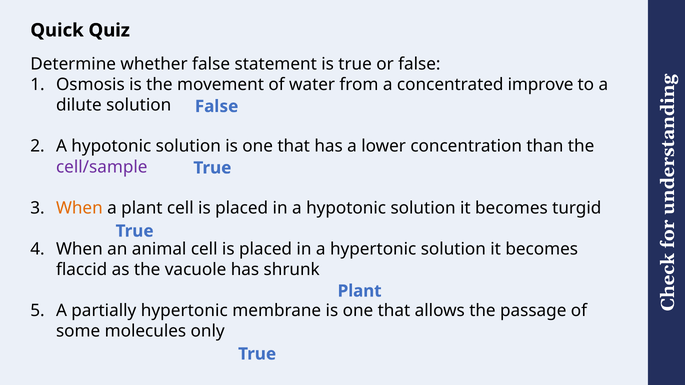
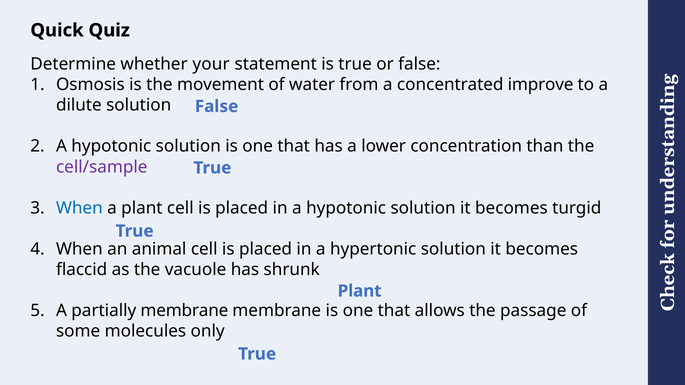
whether false: false -> your
When at (79, 208) colour: orange -> blue
partially hypertonic: hypertonic -> membrane
